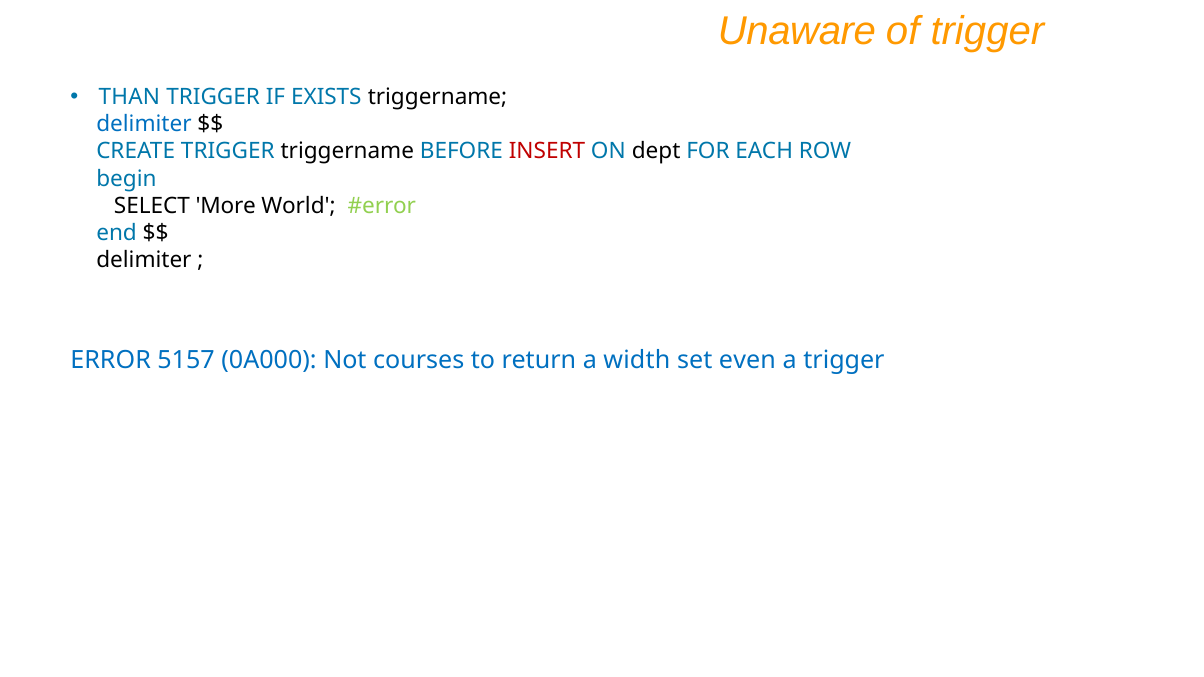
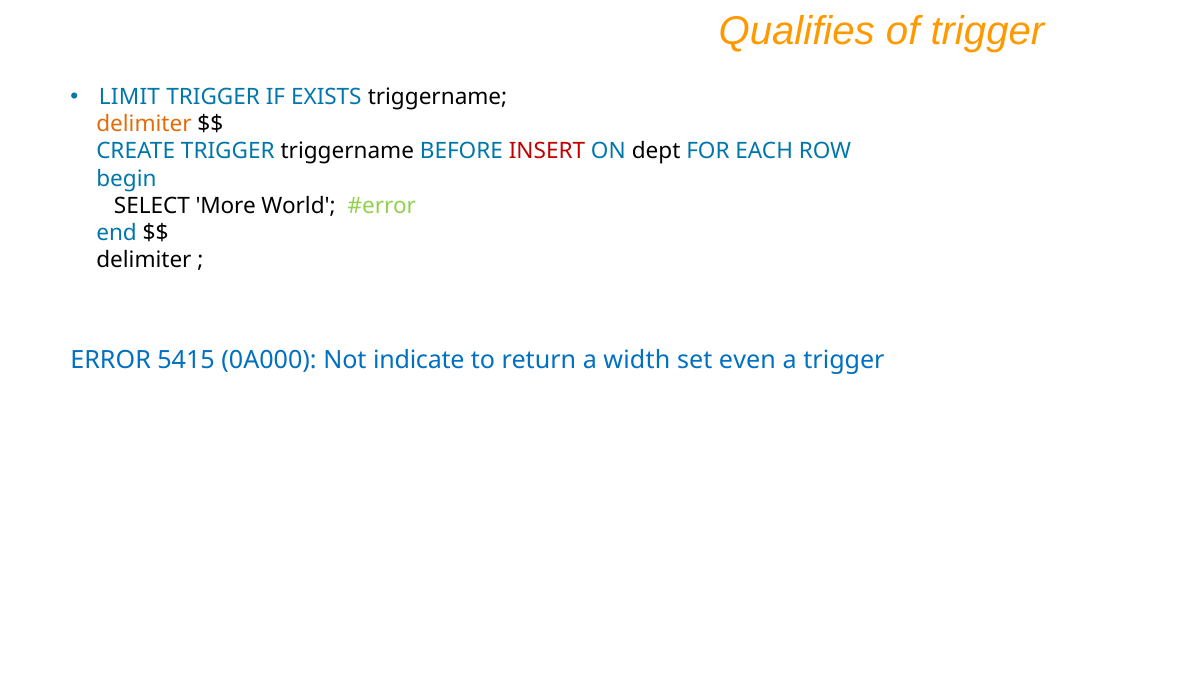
Unaware: Unaware -> Qualifies
THAN: THAN -> LIMIT
delimiter at (144, 124) colour: blue -> orange
5157: 5157 -> 5415
courses: courses -> indicate
